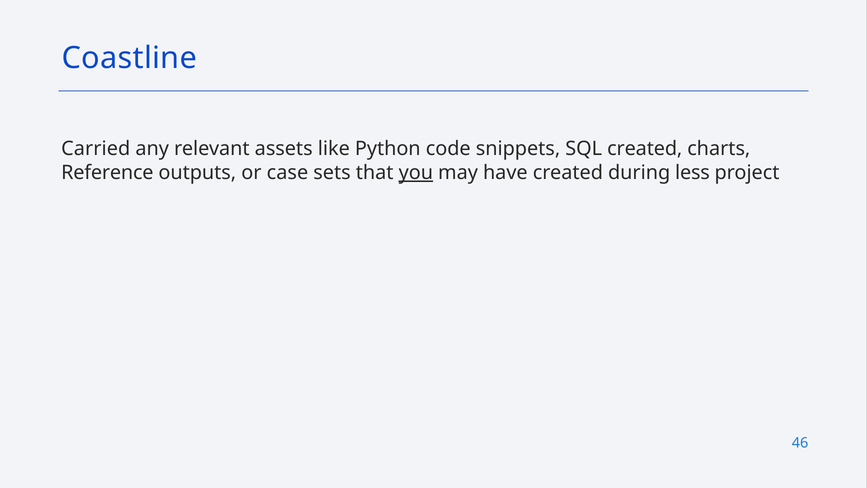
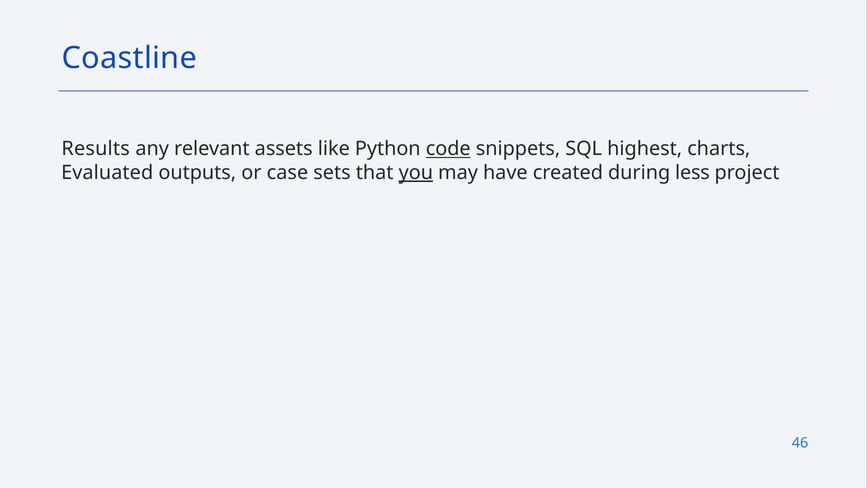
Carried: Carried -> Results
code underline: none -> present
SQL created: created -> highest
Reference: Reference -> Evaluated
